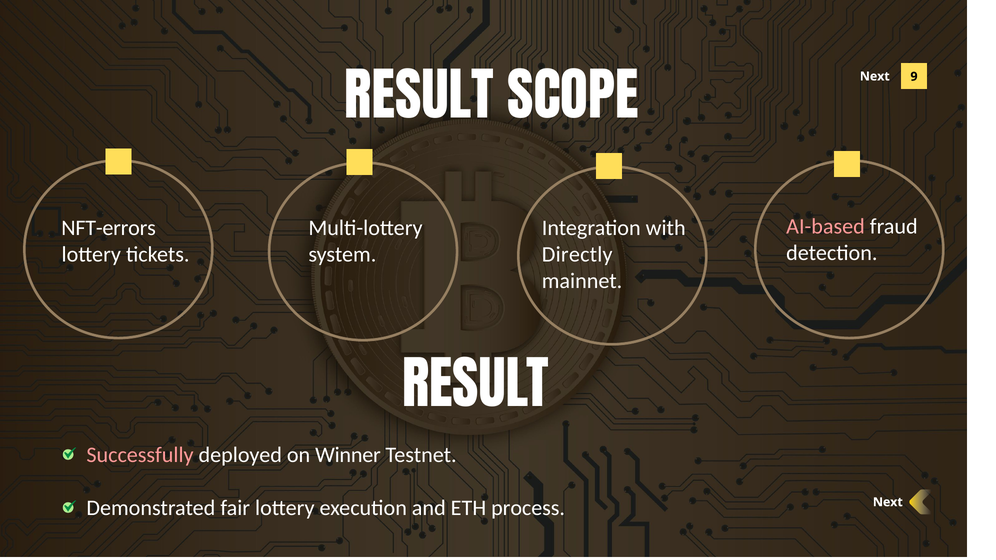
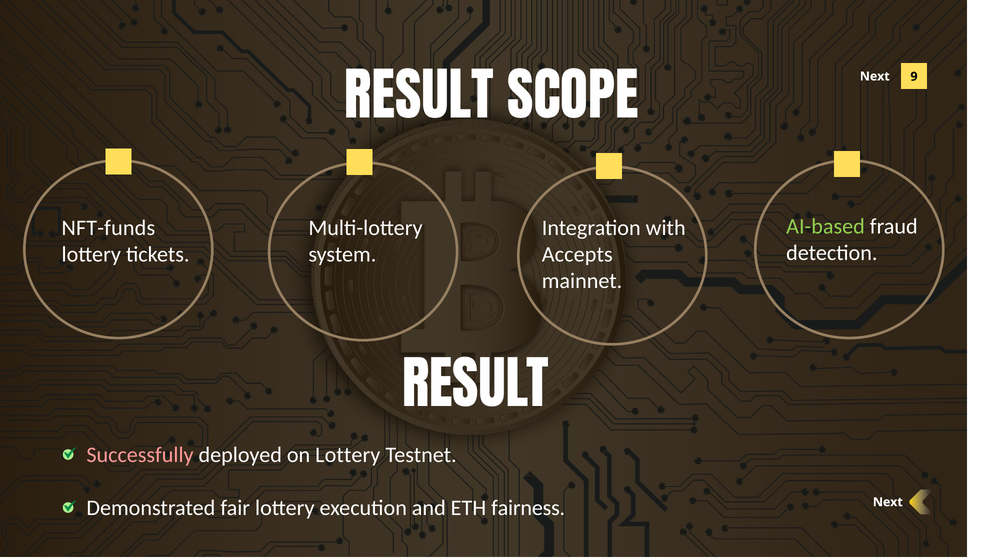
AI-based colour: pink -> light green
NFT-errors: NFT-errors -> NFT-funds
Directly: Directly -> Accepts
on Winner: Winner -> Lottery
process: process -> fairness
